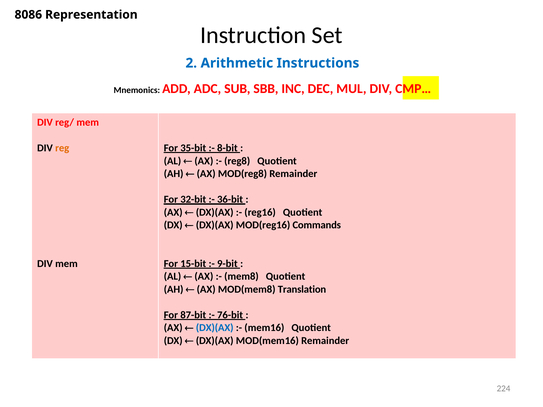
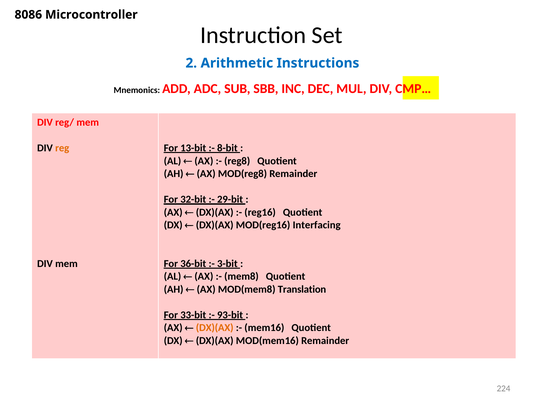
Representation: Representation -> Microcontroller
35-bit: 35-bit -> 13-bit
36-bit: 36-bit -> 29-bit
Commands: Commands -> Interfacing
15-bit: 15-bit -> 36-bit
9-bit: 9-bit -> 3-bit
87-bit: 87-bit -> 33-bit
76-bit: 76-bit -> 93-bit
DX)(AX at (215, 328) colour: blue -> orange
